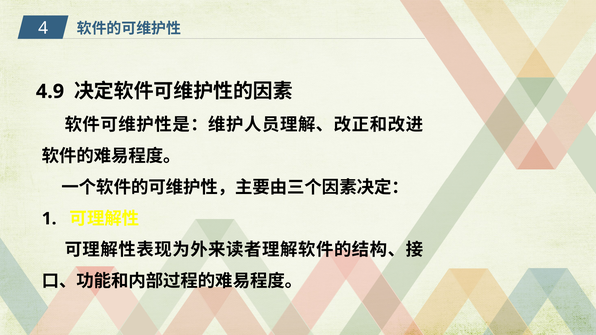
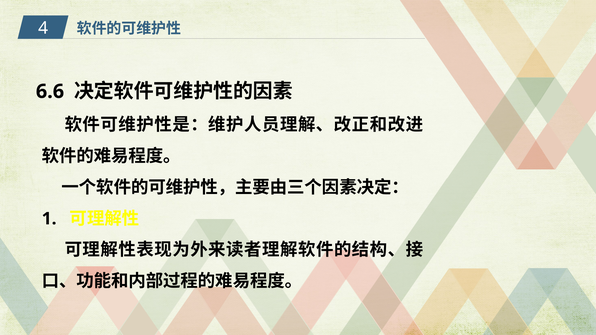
4.9: 4.9 -> 6.6
